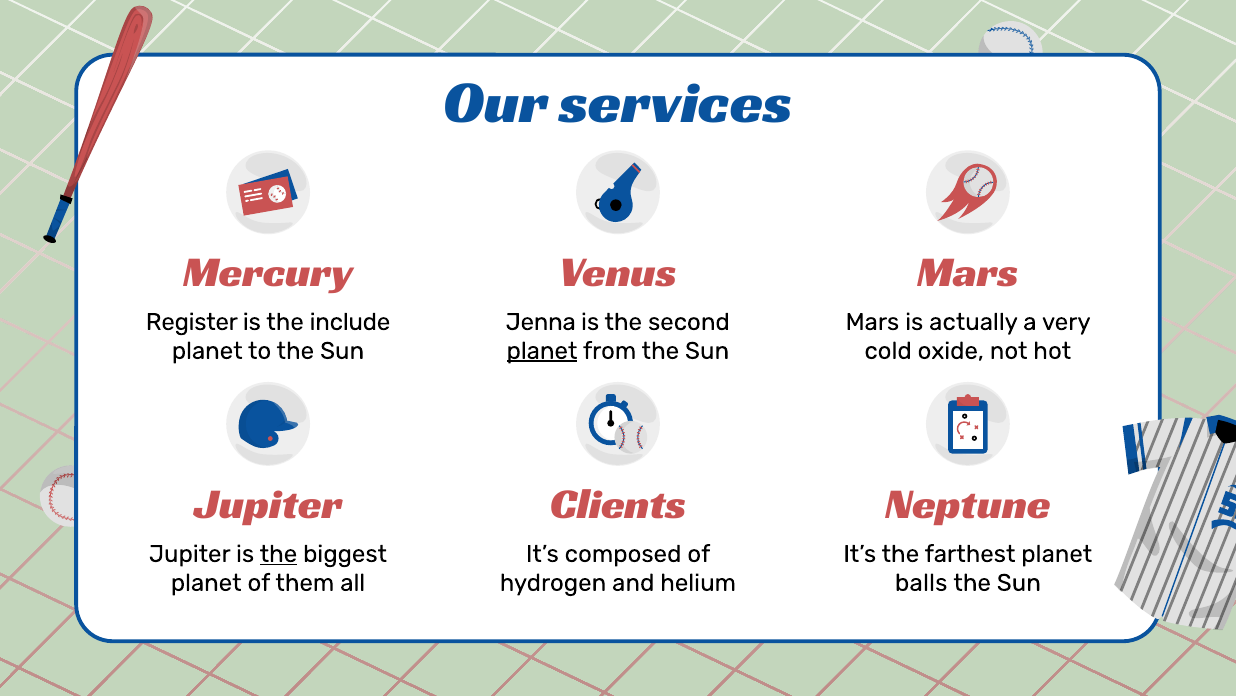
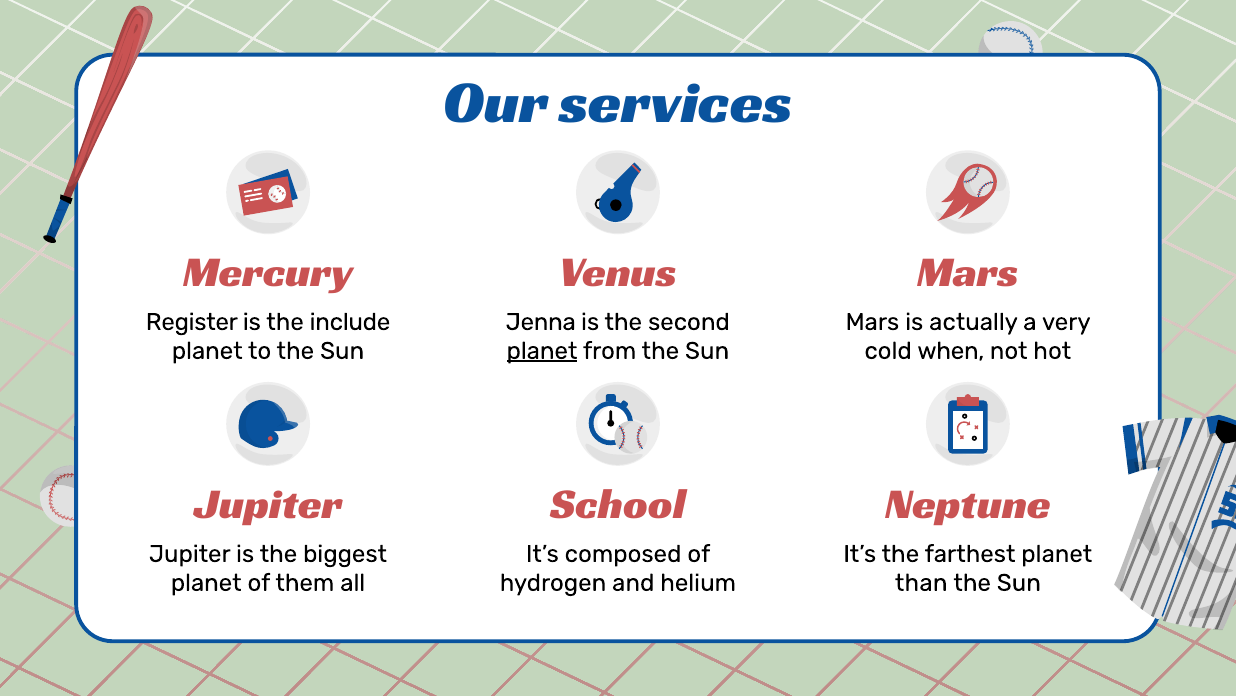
oxide: oxide -> when
Clients: Clients -> School
the at (278, 553) underline: present -> none
balls: balls -> than
